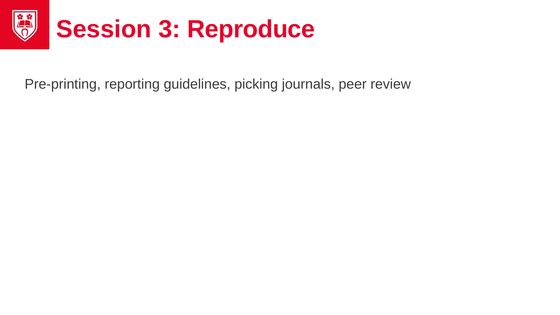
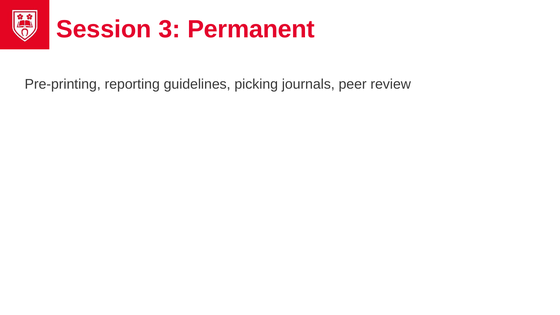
Reproduce: Reproduce -> Permanent
